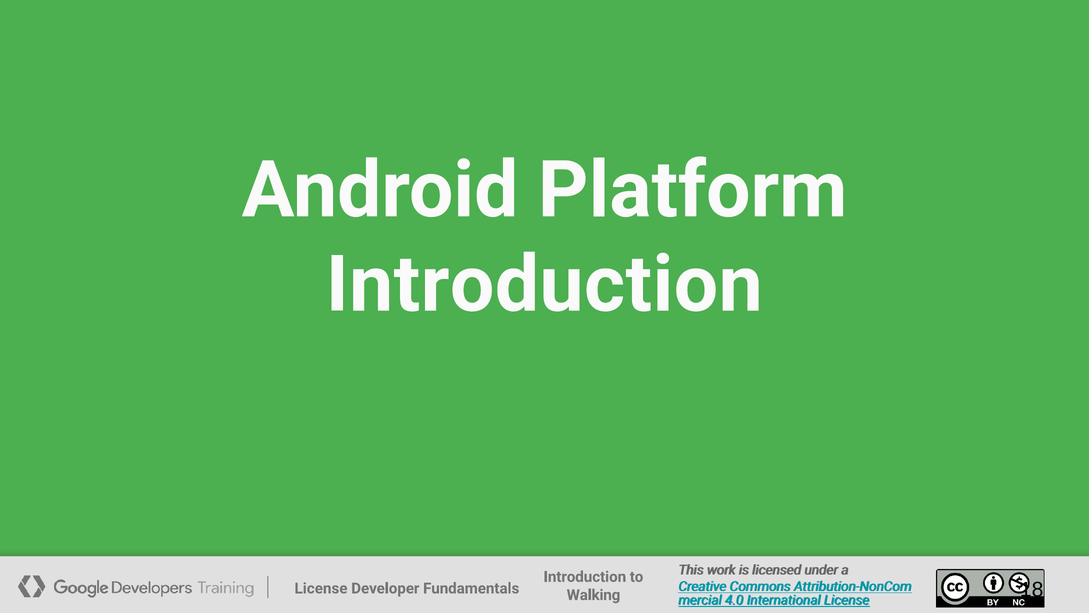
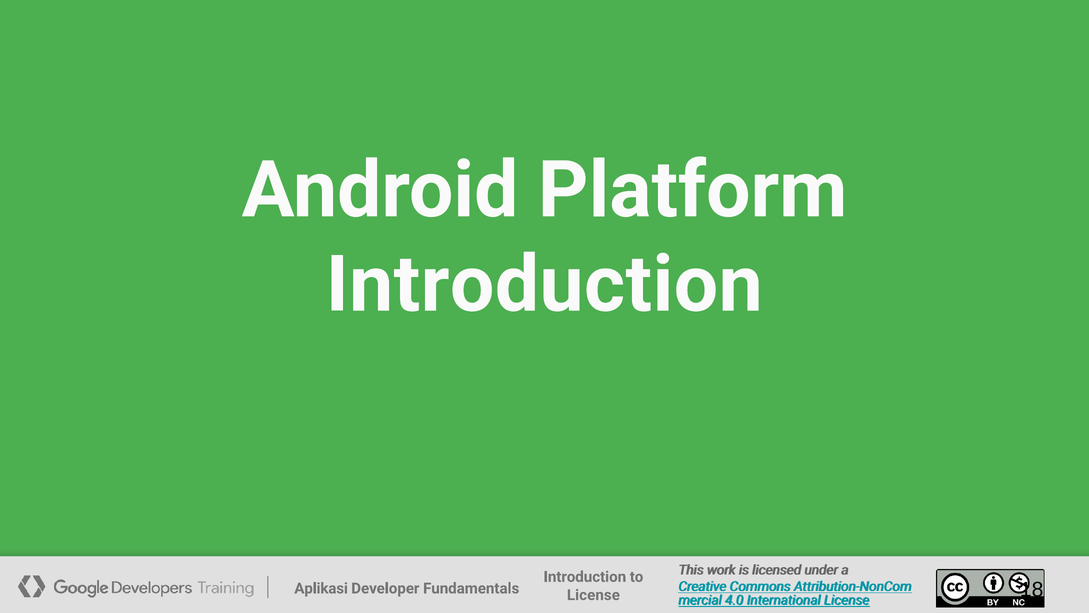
License at (321, 588): License -> Aplikasi
Walking at (593, 595): Walking -> License
